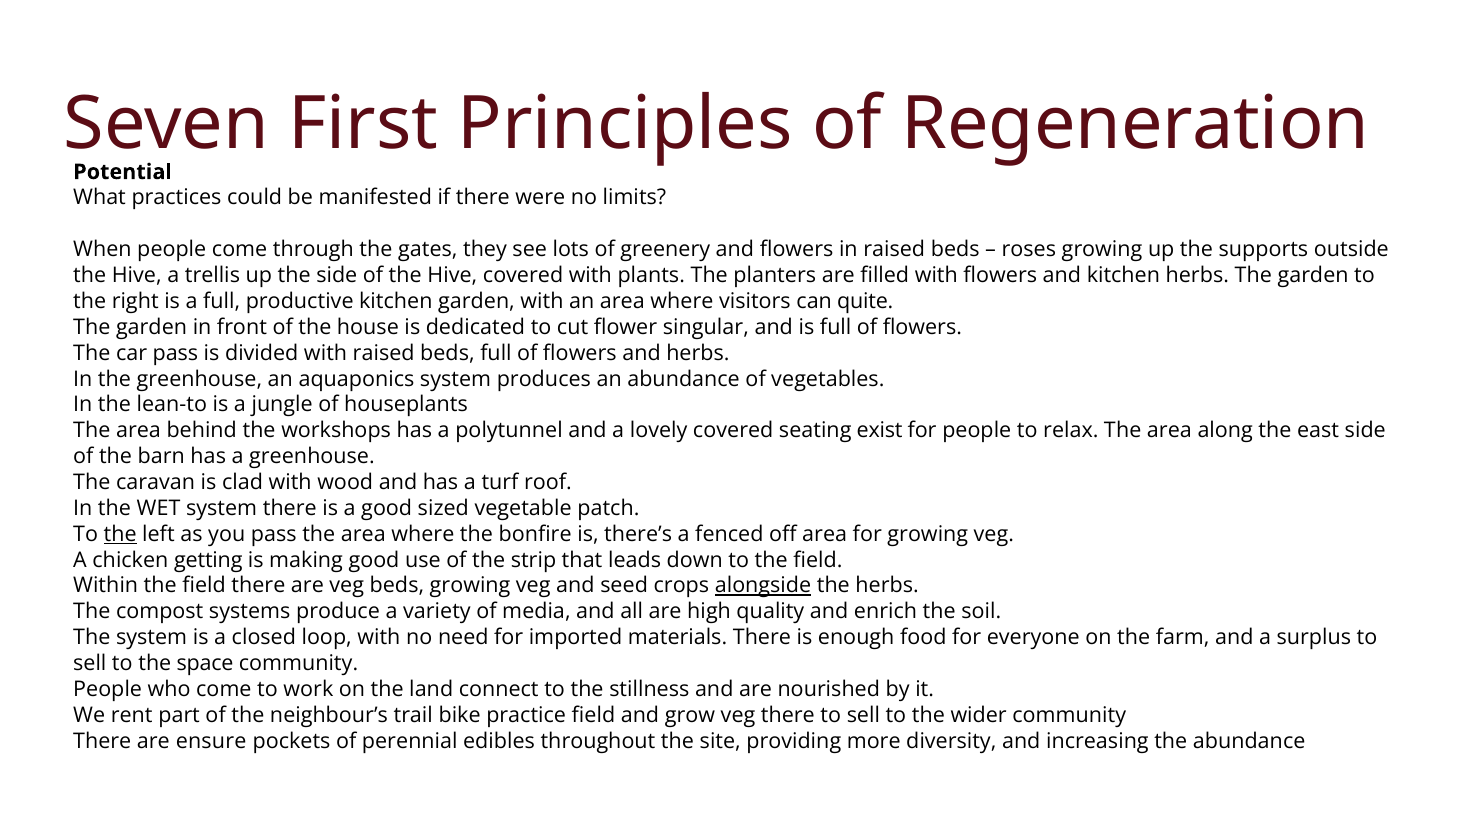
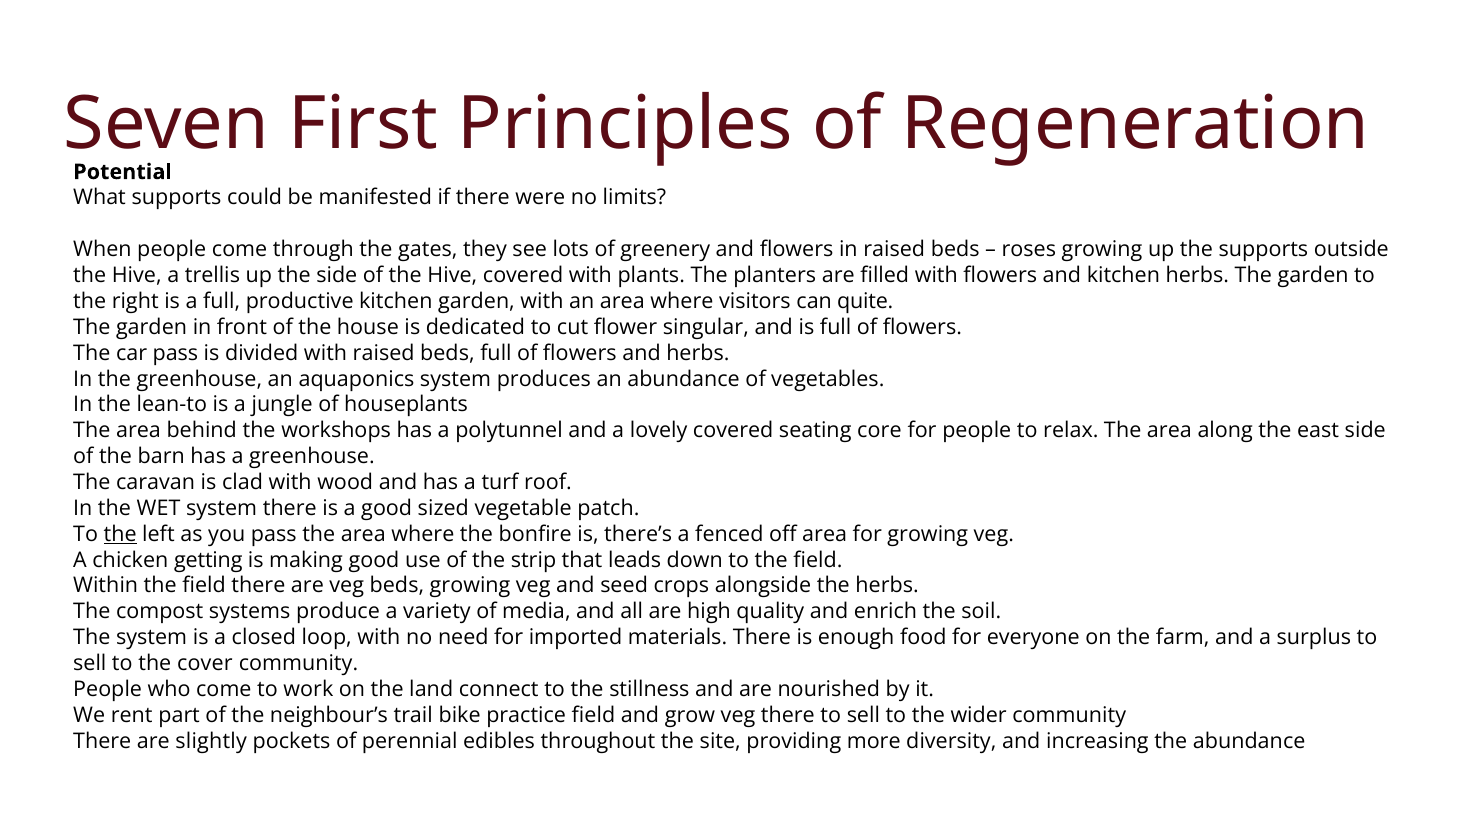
What practices: practices -> supports
exist: exist -> core
alongside underline: present -> none
space: space -> cover
ensure: ensure -> slightly
